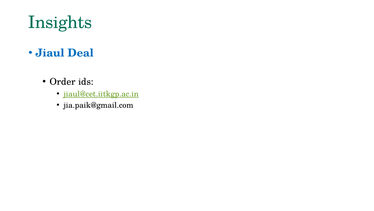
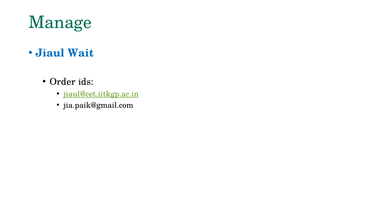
Insights: Insights -> Manage
Deal: Deal -> Wait
